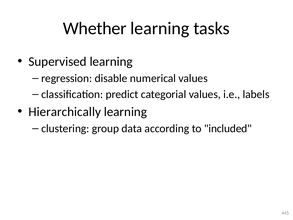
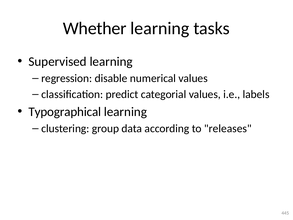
Hierarchically: Hierarchically -> Typographical
included: included -> releases
